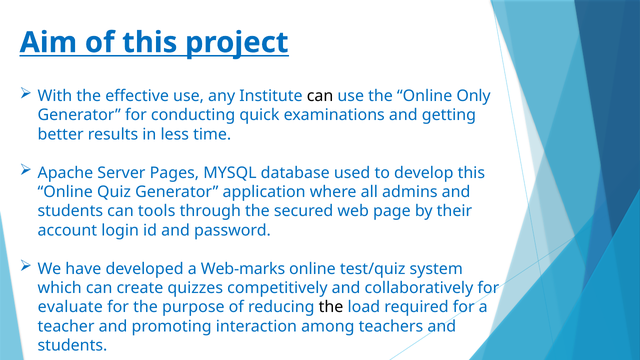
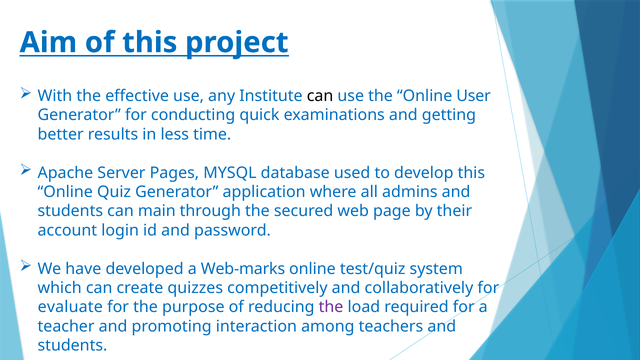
Only: Only -> User
tools: tools -> main
the at (331, 307) colour: black -> purple
